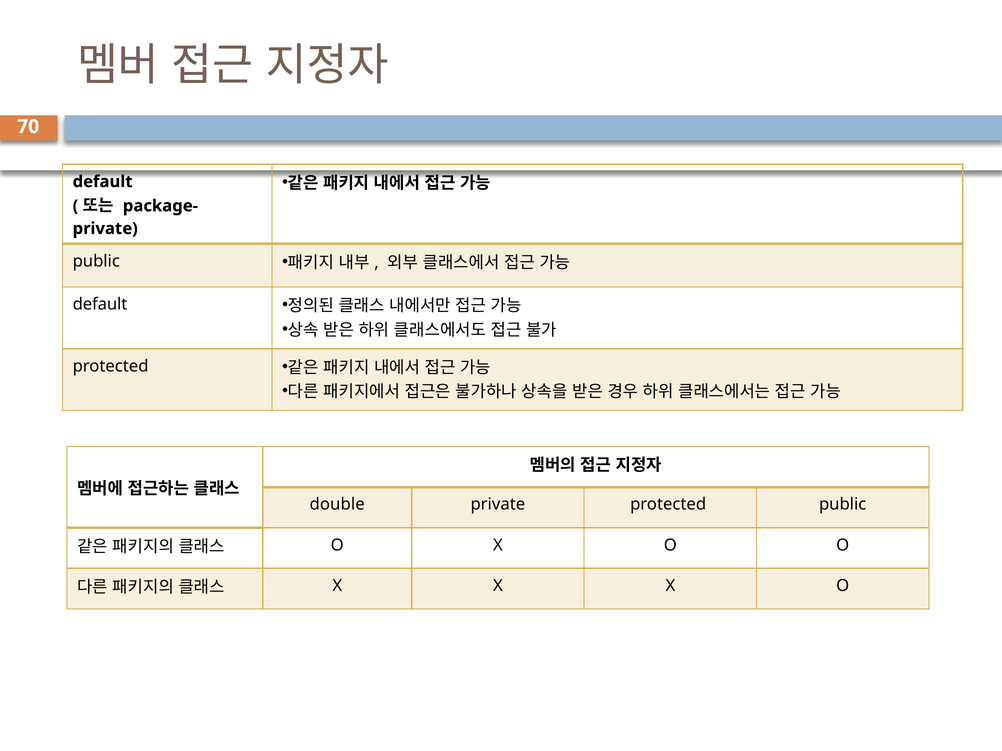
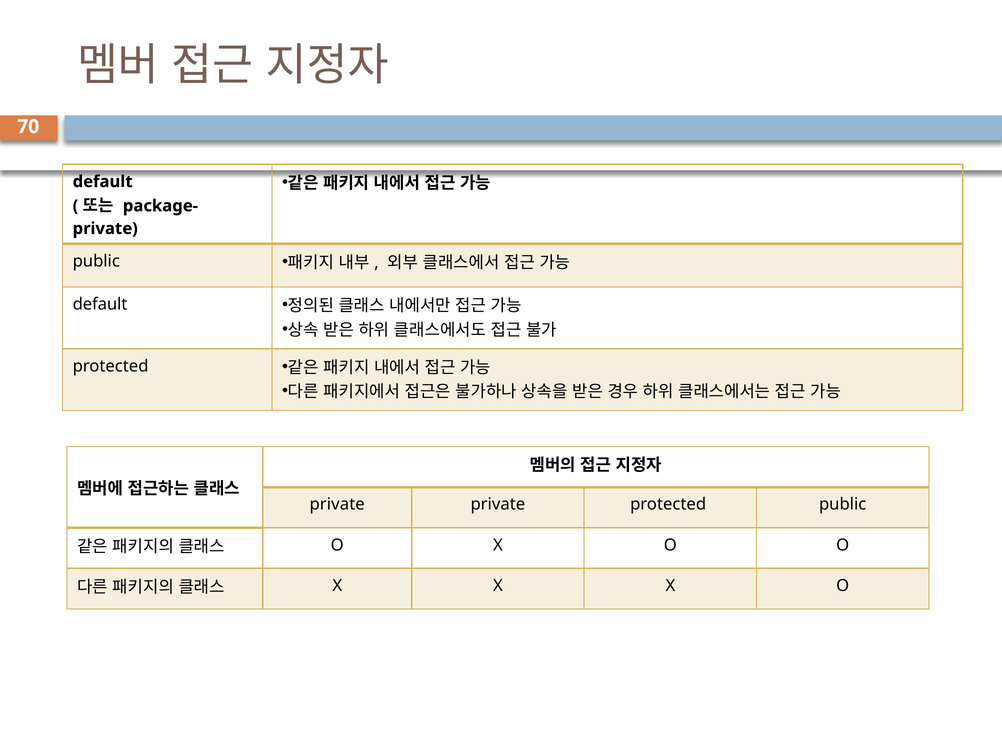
double at (337, 505): double -> private
